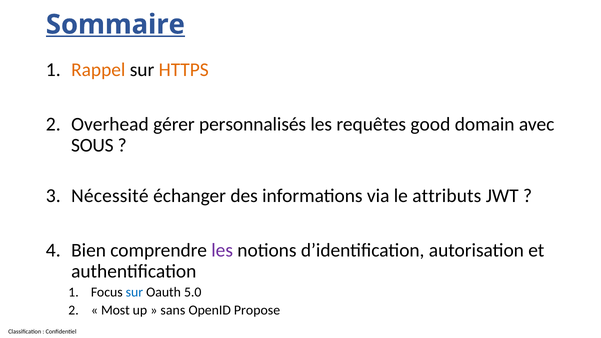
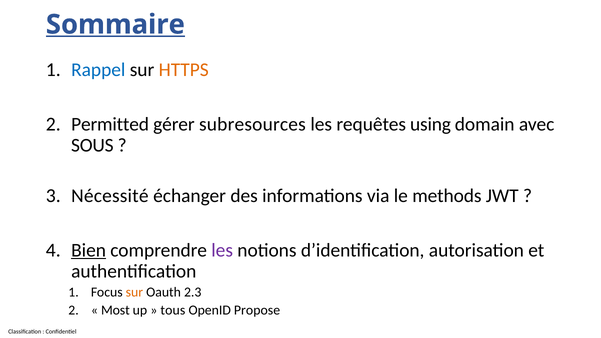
Rappel colour: orange -> blue
Overhead: Overhead -> Permitted
personnalisés: personnalisés -> subresources
good: good -> using
attributs: attributs -> methods
Bien underline: none -> present
sur at (134, 292) colour: blue -> orange
5.0: 5.0 -> 2.3
sans: sans -> tous
